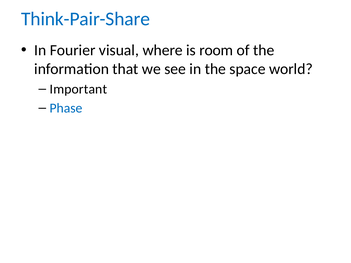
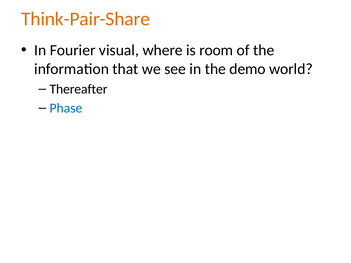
Think-Pair-Share colour: blue -> orange
space: space -> demo
Important: Important -> Thereafter
